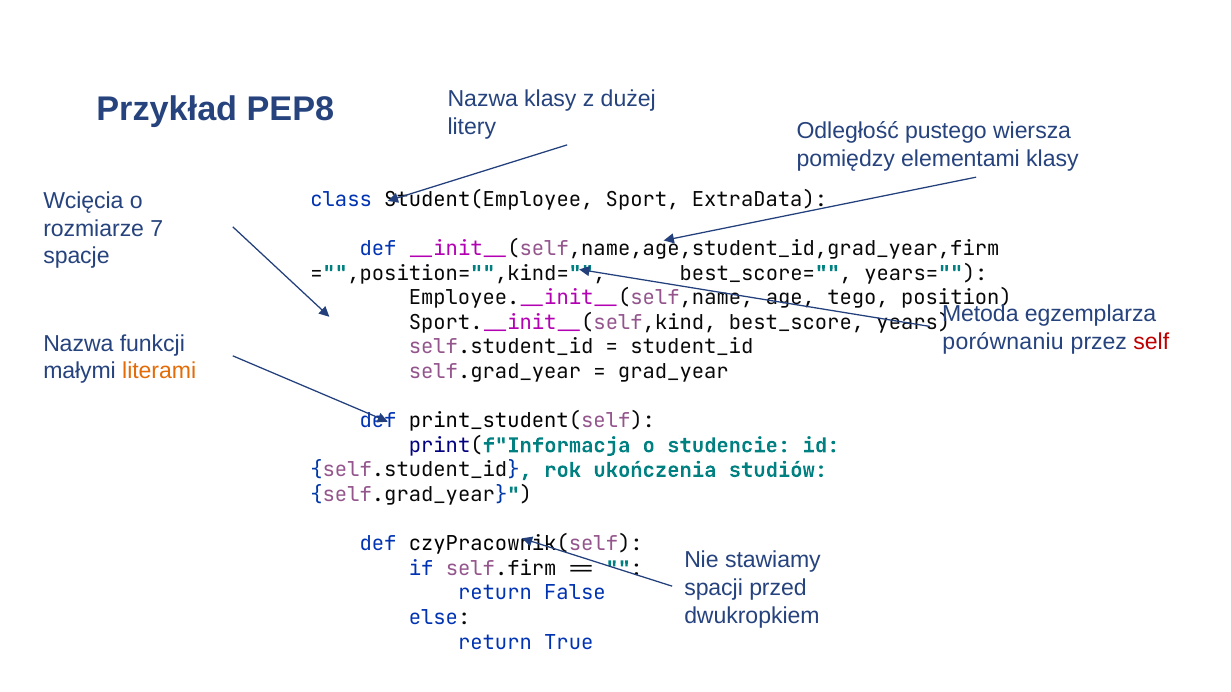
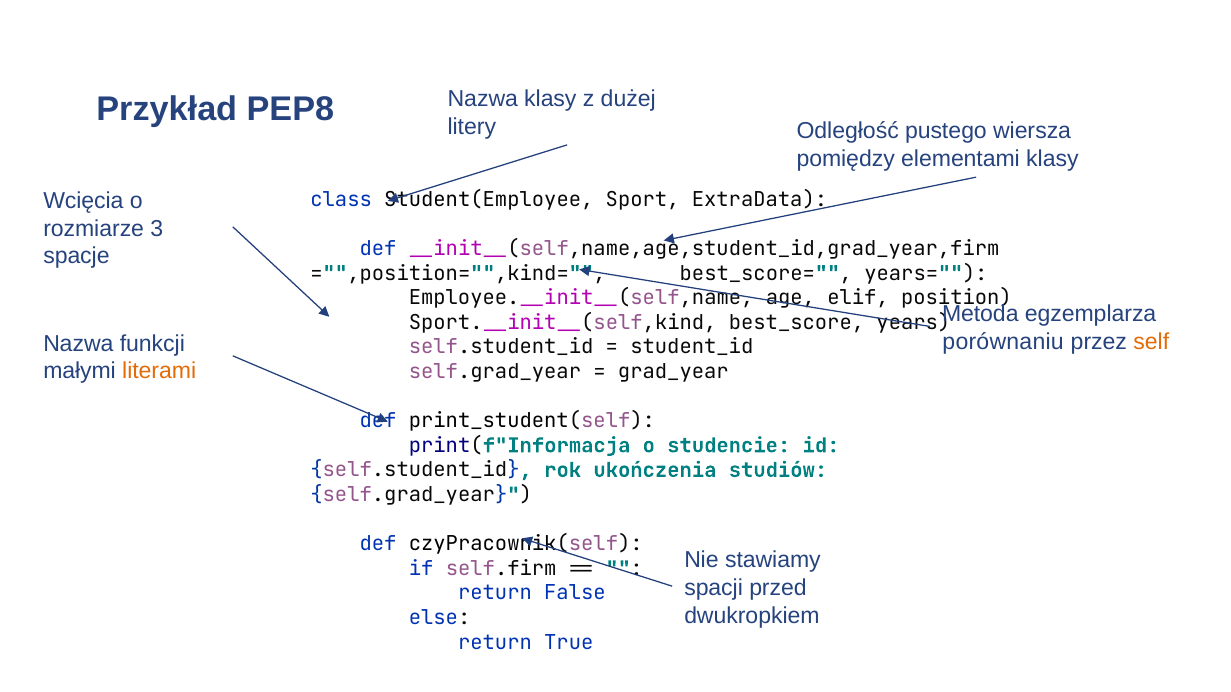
7: 7 -> 3
tego: tego -> elif
self colour: red -> orange
